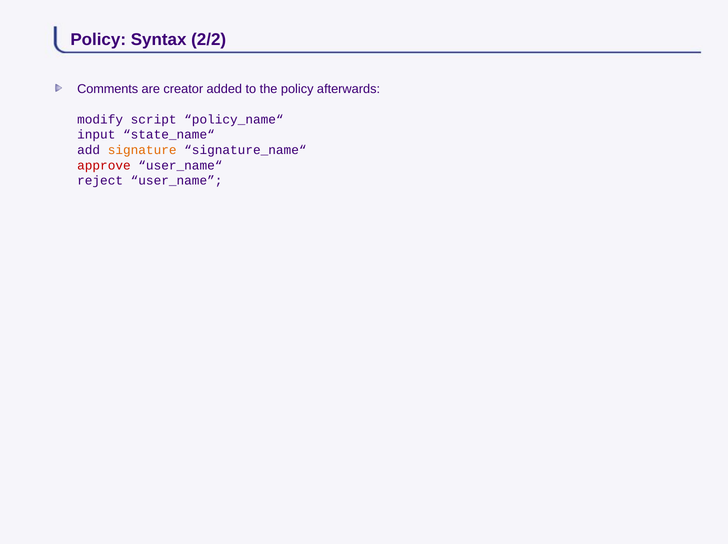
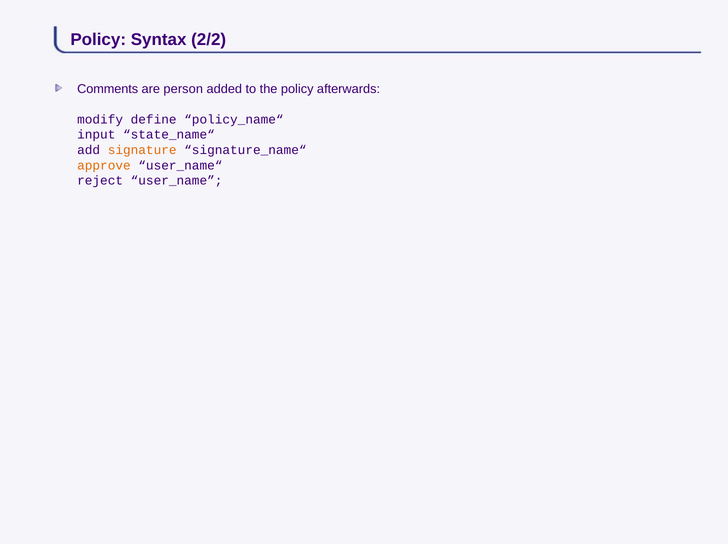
creator: creator -> person
script: script -> define
approve colour: red -> orange
